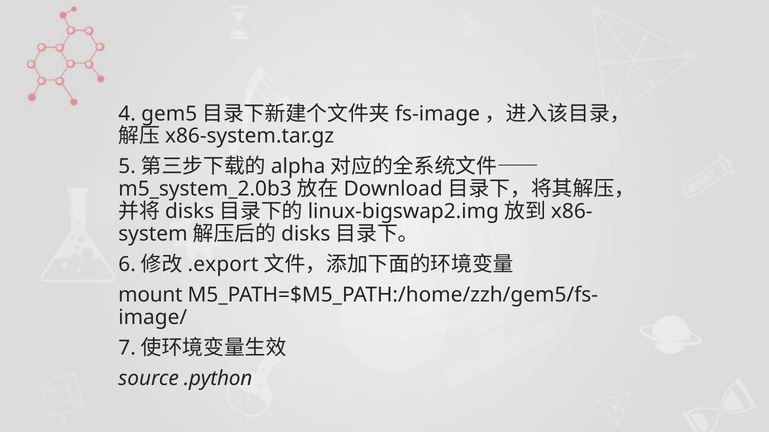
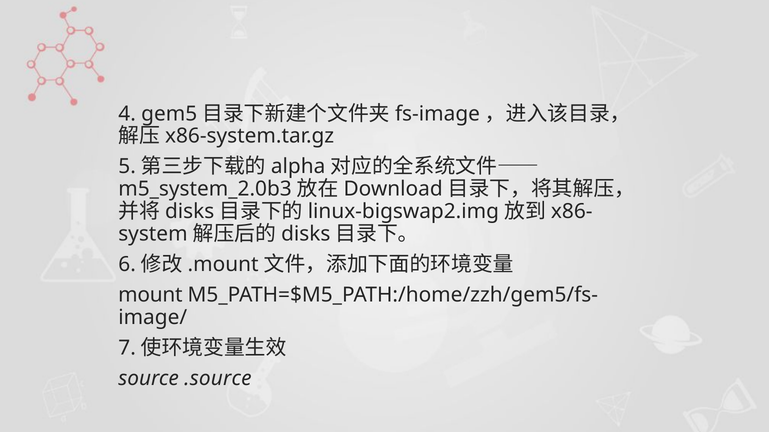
.export: .export -> .mount
.python: .python -> .source
